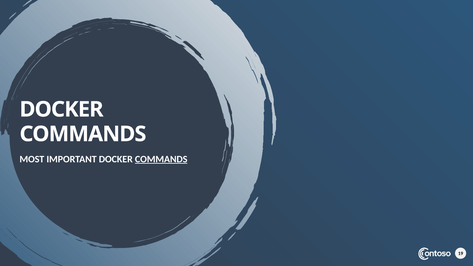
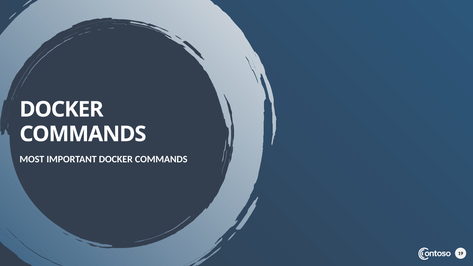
COMMANDS at (161, 159) underline: present -> none
